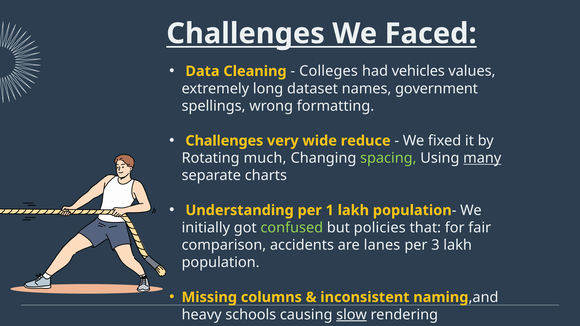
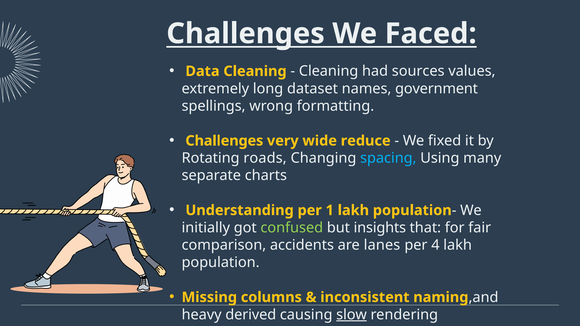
Colleges at (329, 71): Colleges -> Cleaning
vehicles: vehicles -> sources
much: much -> roads
spacing colour: light green -> light blue
many underline: present -> none
policies: policies -> insights
3: 3 -> 4
schools: schools -> derived
